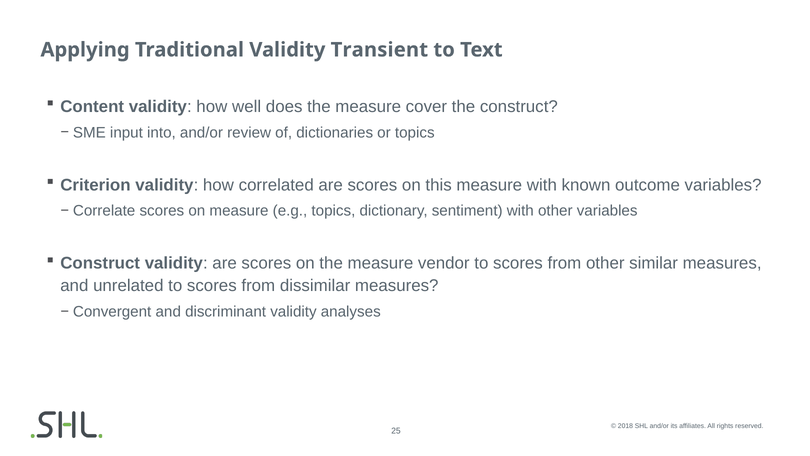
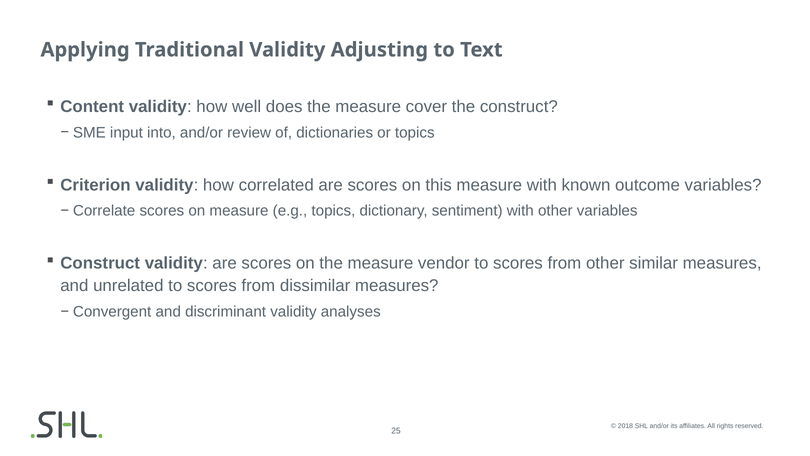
Transient: Transient -> Adjusting
